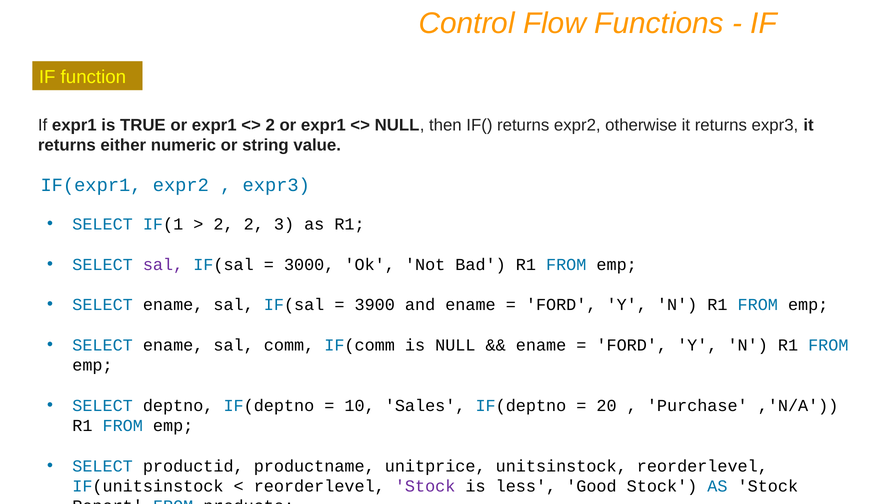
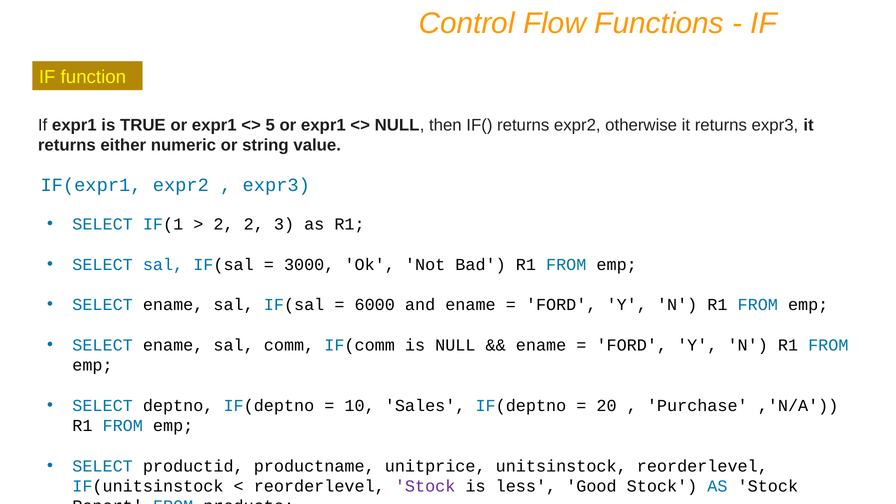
2 at (270, 125): 2 -> 5
sal at (163, 265) colour: purple -> blue
3900: 3900 -> 6000
